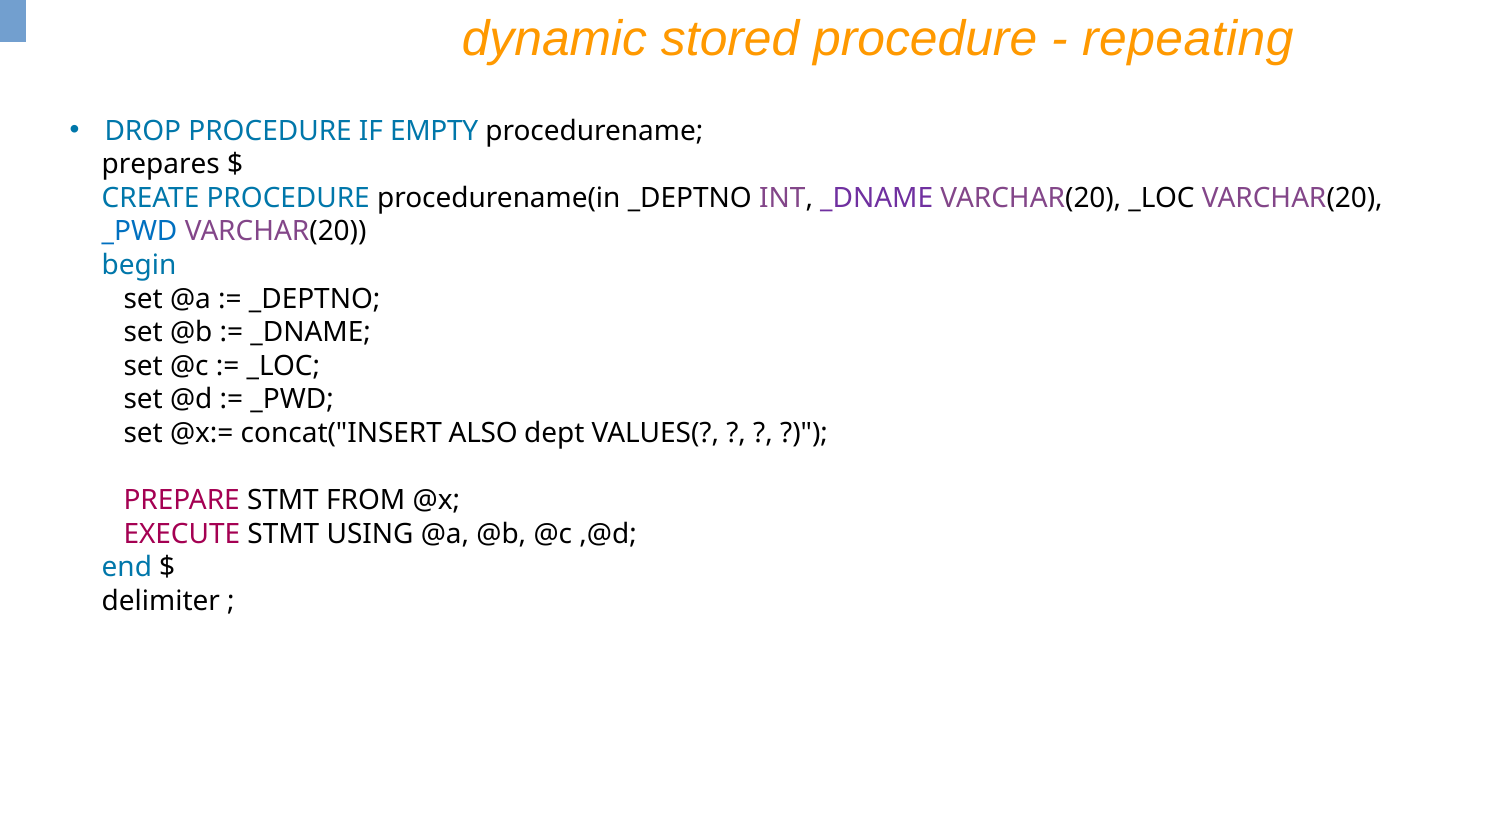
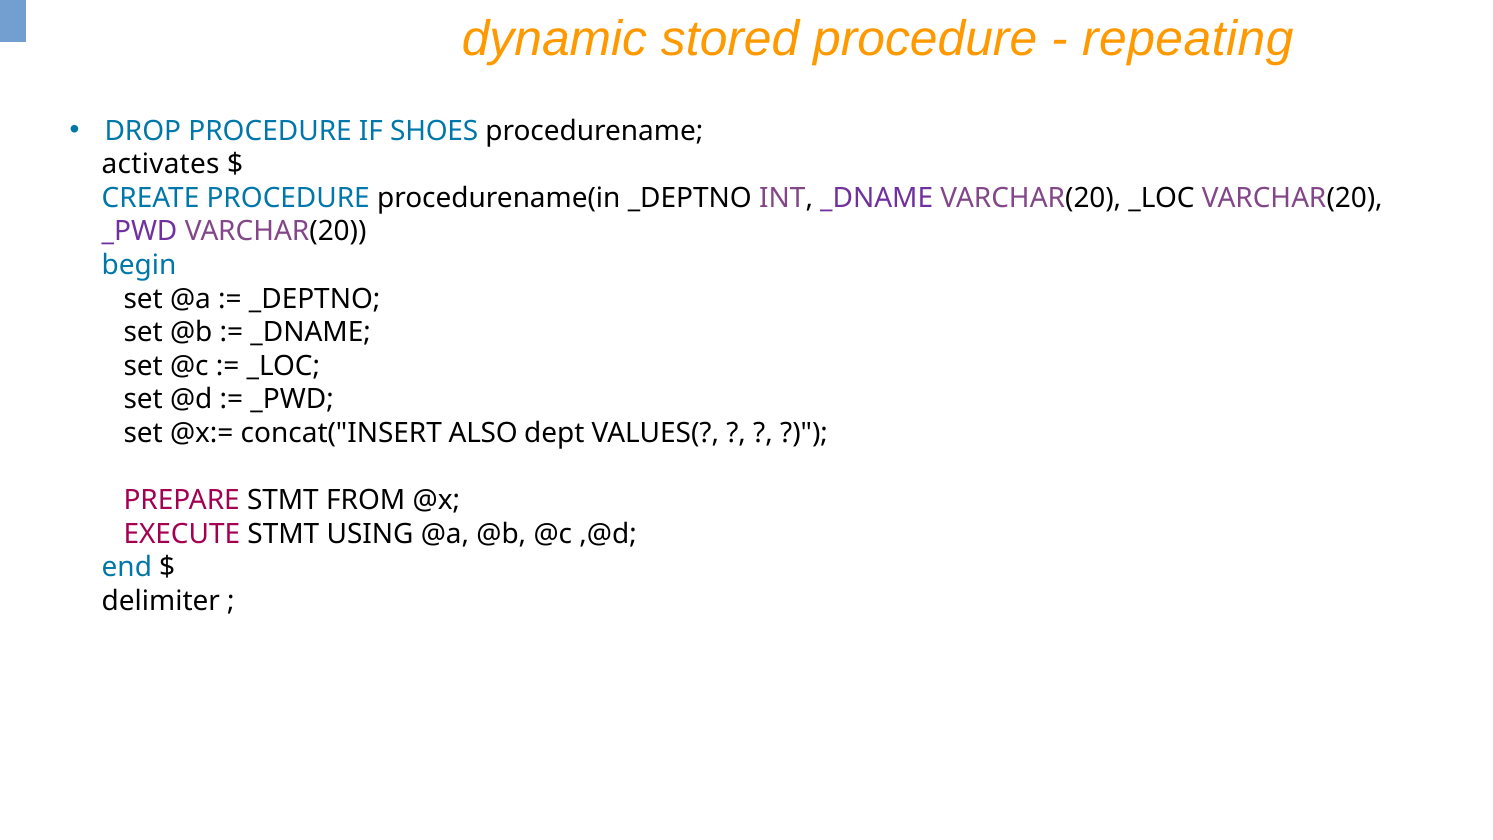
EMPTY: EMPTY -> SHOES
prepares: prepares -> activates
_PWD at (140, 232) colour: blue -> purple
